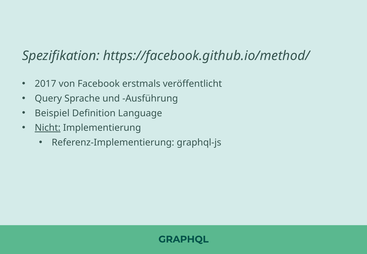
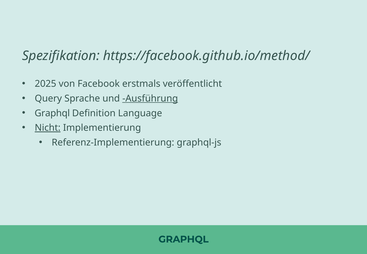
2017: 2017 -> 2025
Ausführung underline: none -> present
Beispiel at (52, 113): Beispiel -> Graphql
